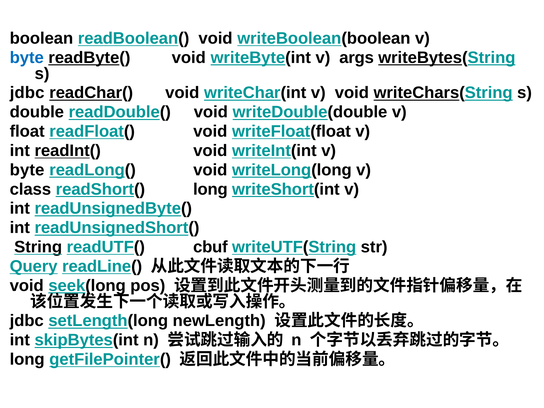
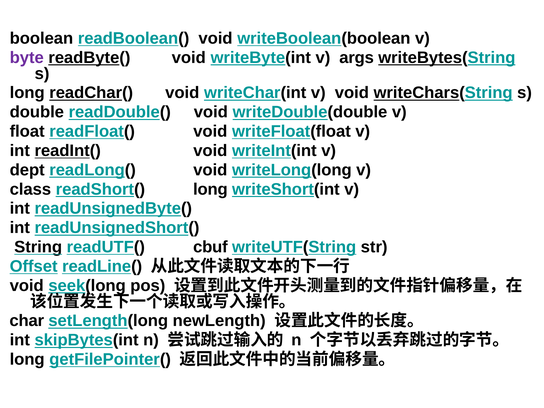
byte at (27, 58) colour: blue -> purple
jdbc at (27, 93): jdbc -> long
byte at (27, 170): byte -> dept
Query: Query -> Offset
jdbc at (27, 321): jdbc -> char
